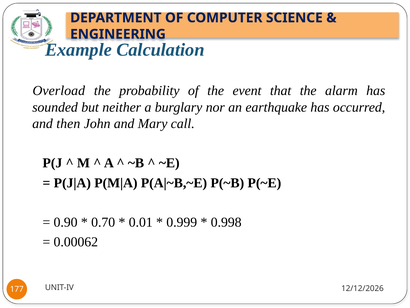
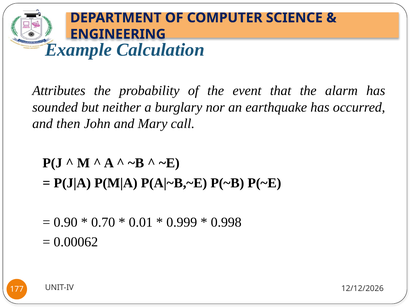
Overload: Overload -> Attributes
